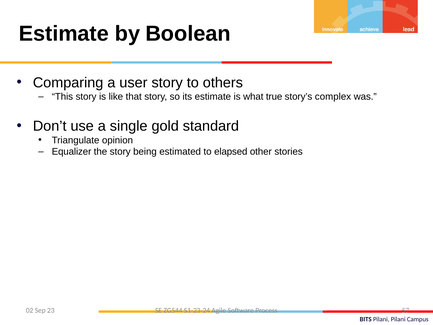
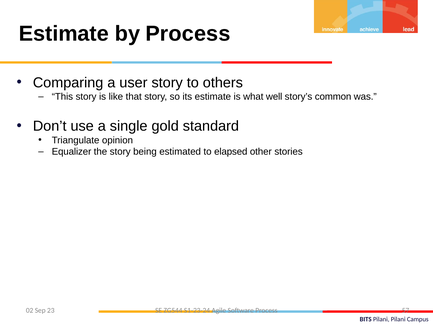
by Boolean: Boolean -> Process
true: true -> well
complex: complex -> common
